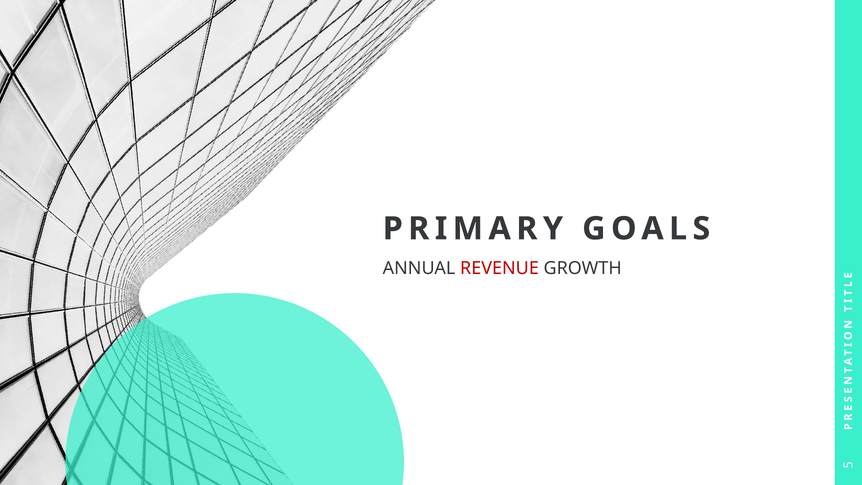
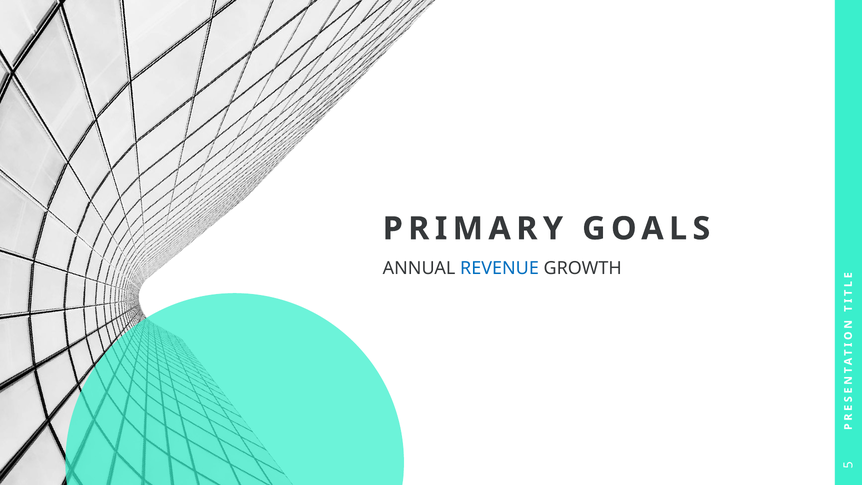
REVENUE colour: red -> blue
